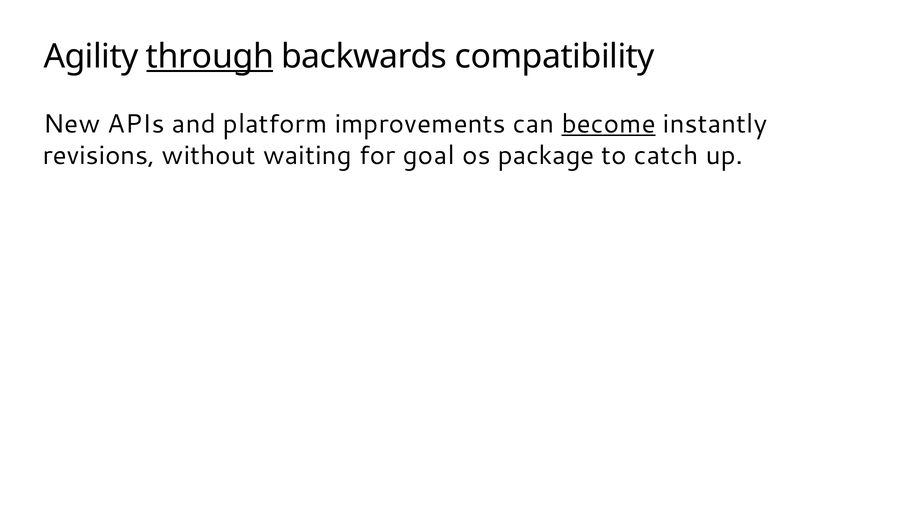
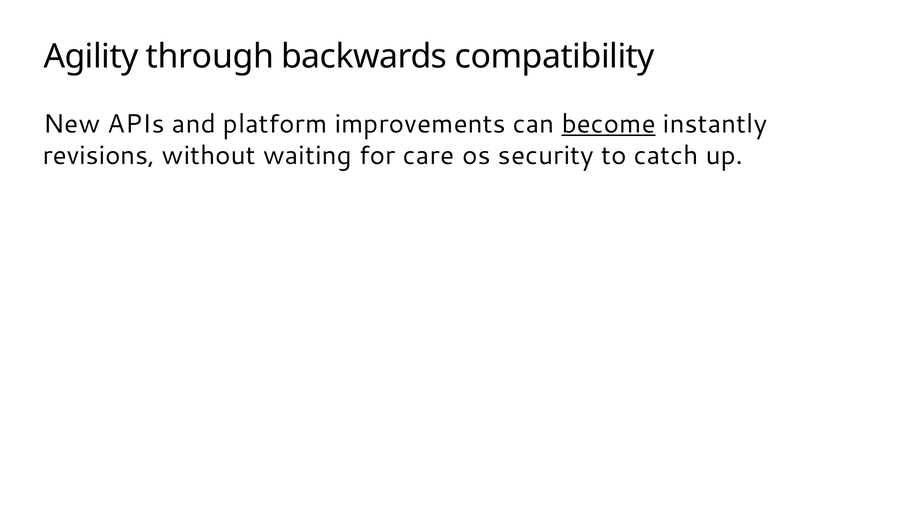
through underline: present -> none
goal: goal -> care
package: package -> security
